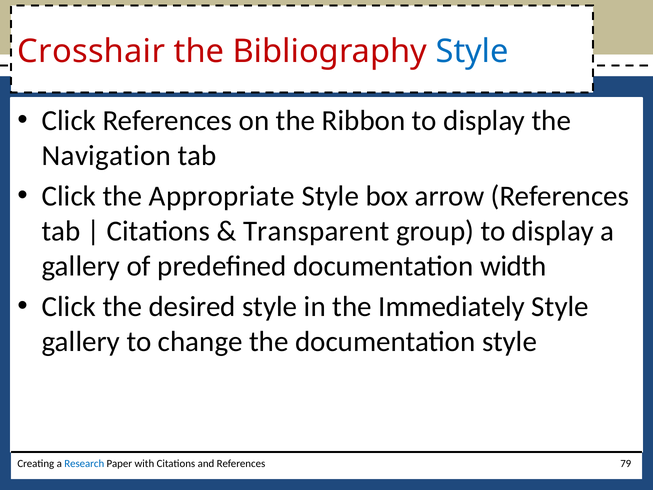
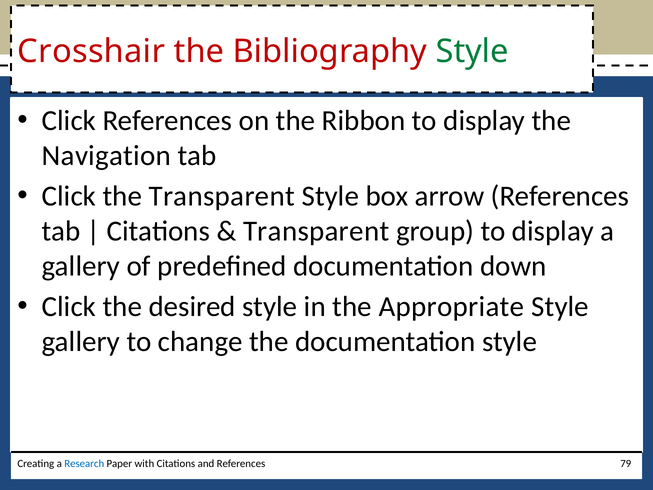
Style at (472, 51) colour: blue -> green
the Appropriate: Appropriate -> Transparent
width: width -> down
Immediately: Immediately -> Appropriate
